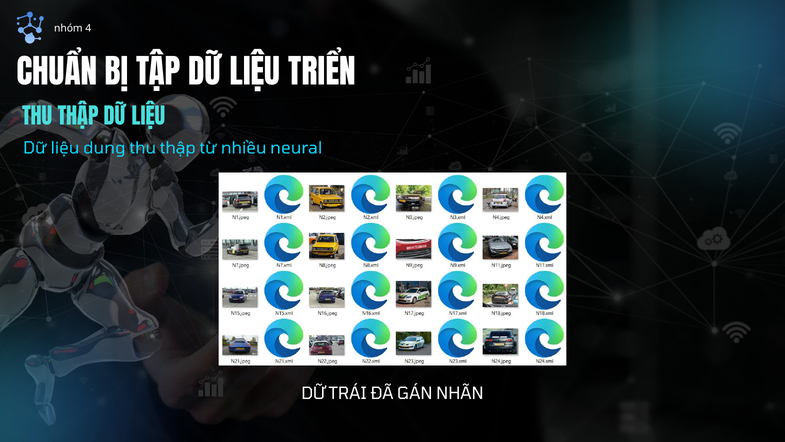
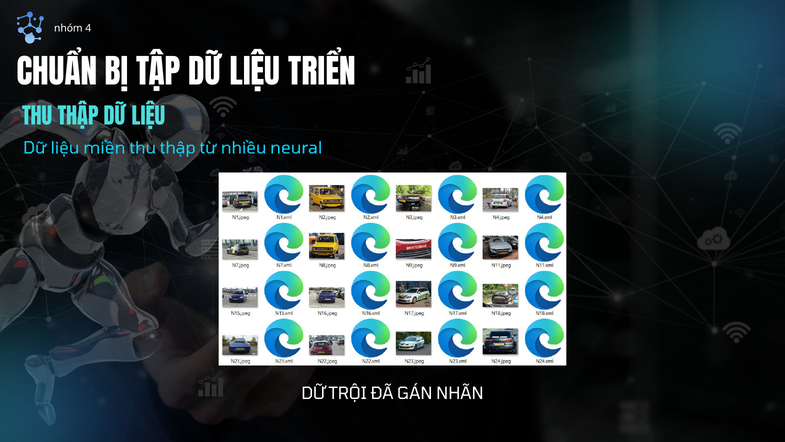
dung: dung -> miền
TRÁI: TRÁI -> TRỘI
